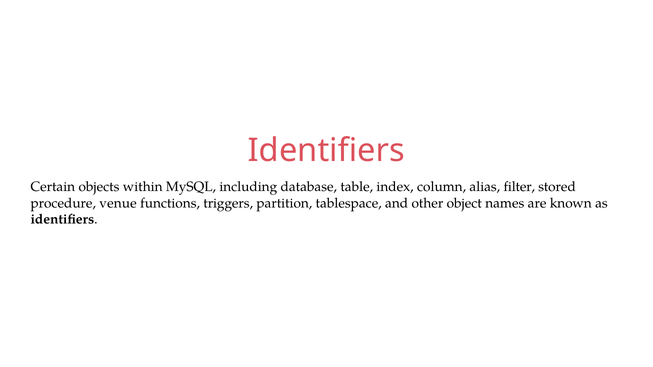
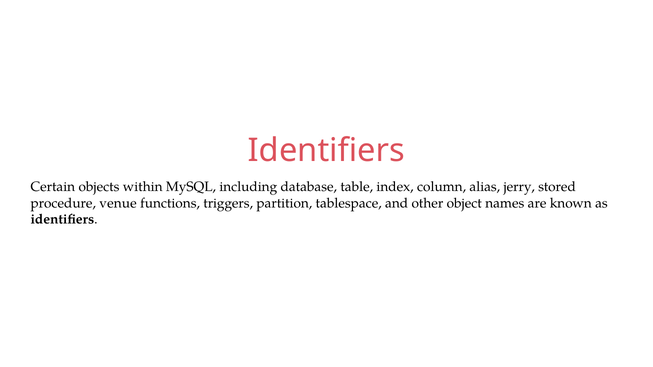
filter: filter -> jerry
